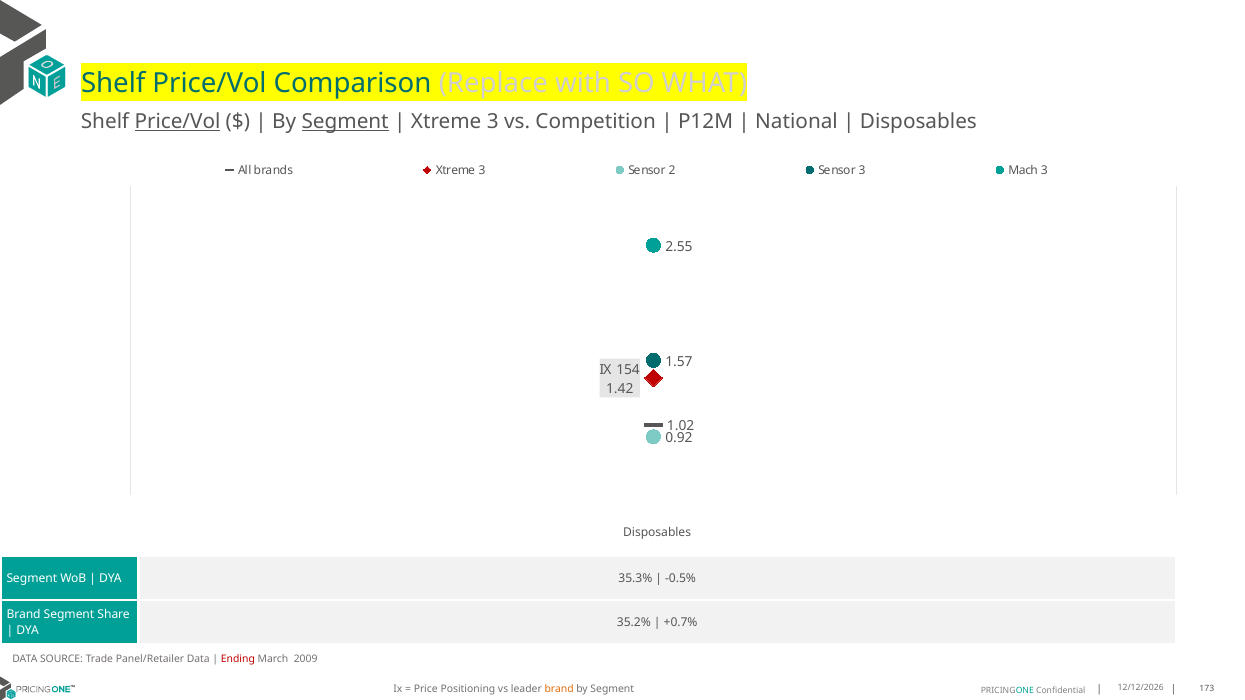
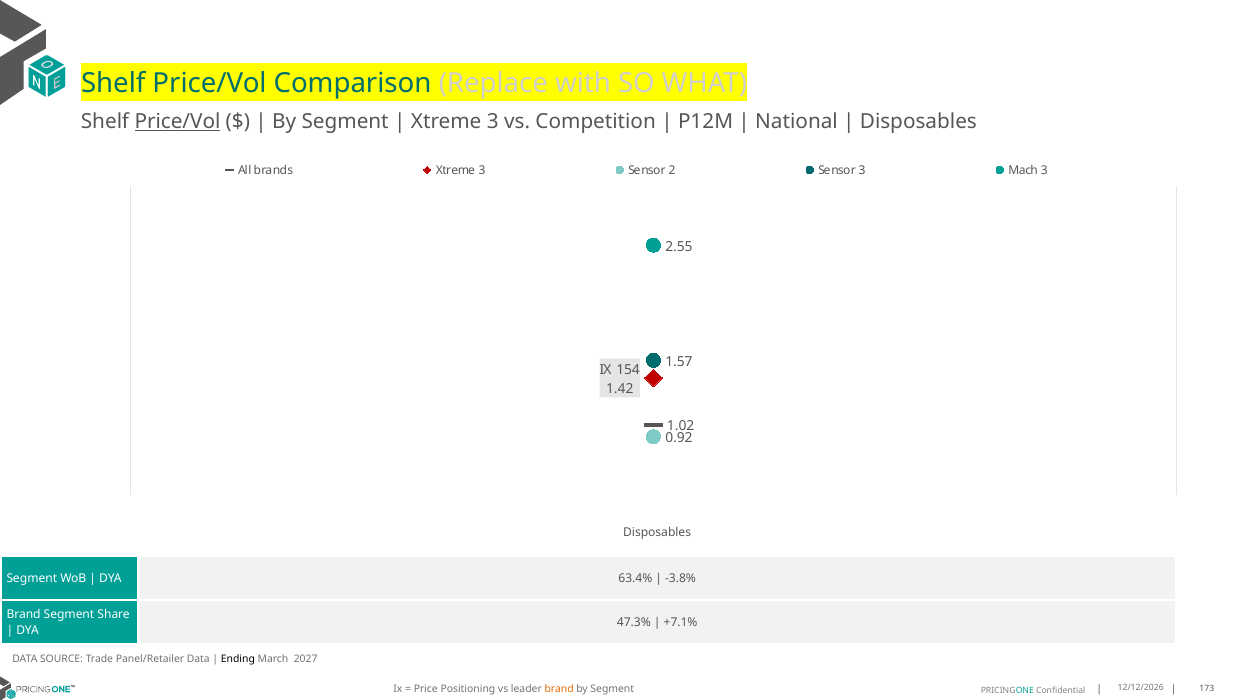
Segment at (345, 121) underline: present -> none
35.3%: 35.3% -> 63.4%
-0.5%: -0.5% -> -3.8%
35.2%: 35.2% -> 47.3%
+0.7%: +0.7% -> +7.1%
Ending colour: red -> black
2009: 2009 -> 2027
